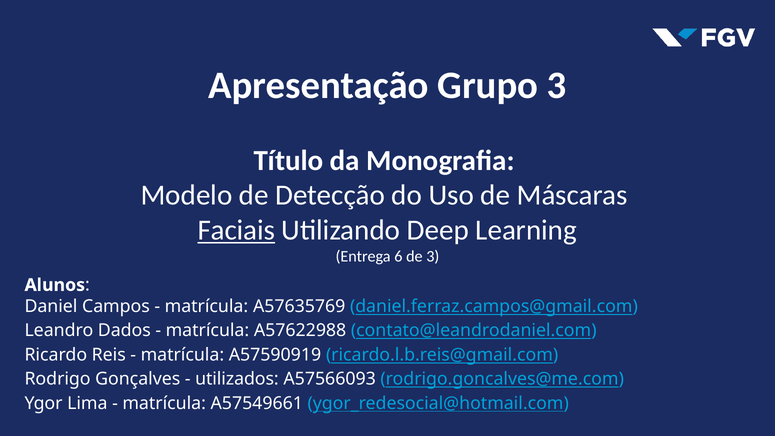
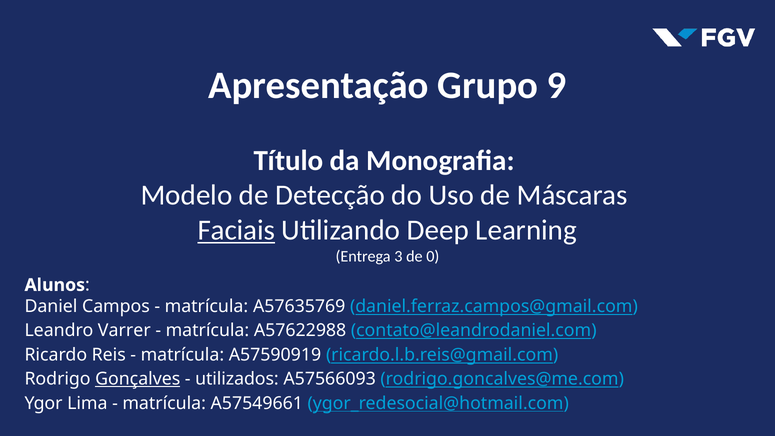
Grupo 3: 3 -> 9
6: 6 -> 3
de 3: 3 -> 0
Dados: Dados -> Varrer
Gonçalves underline: none -> present
